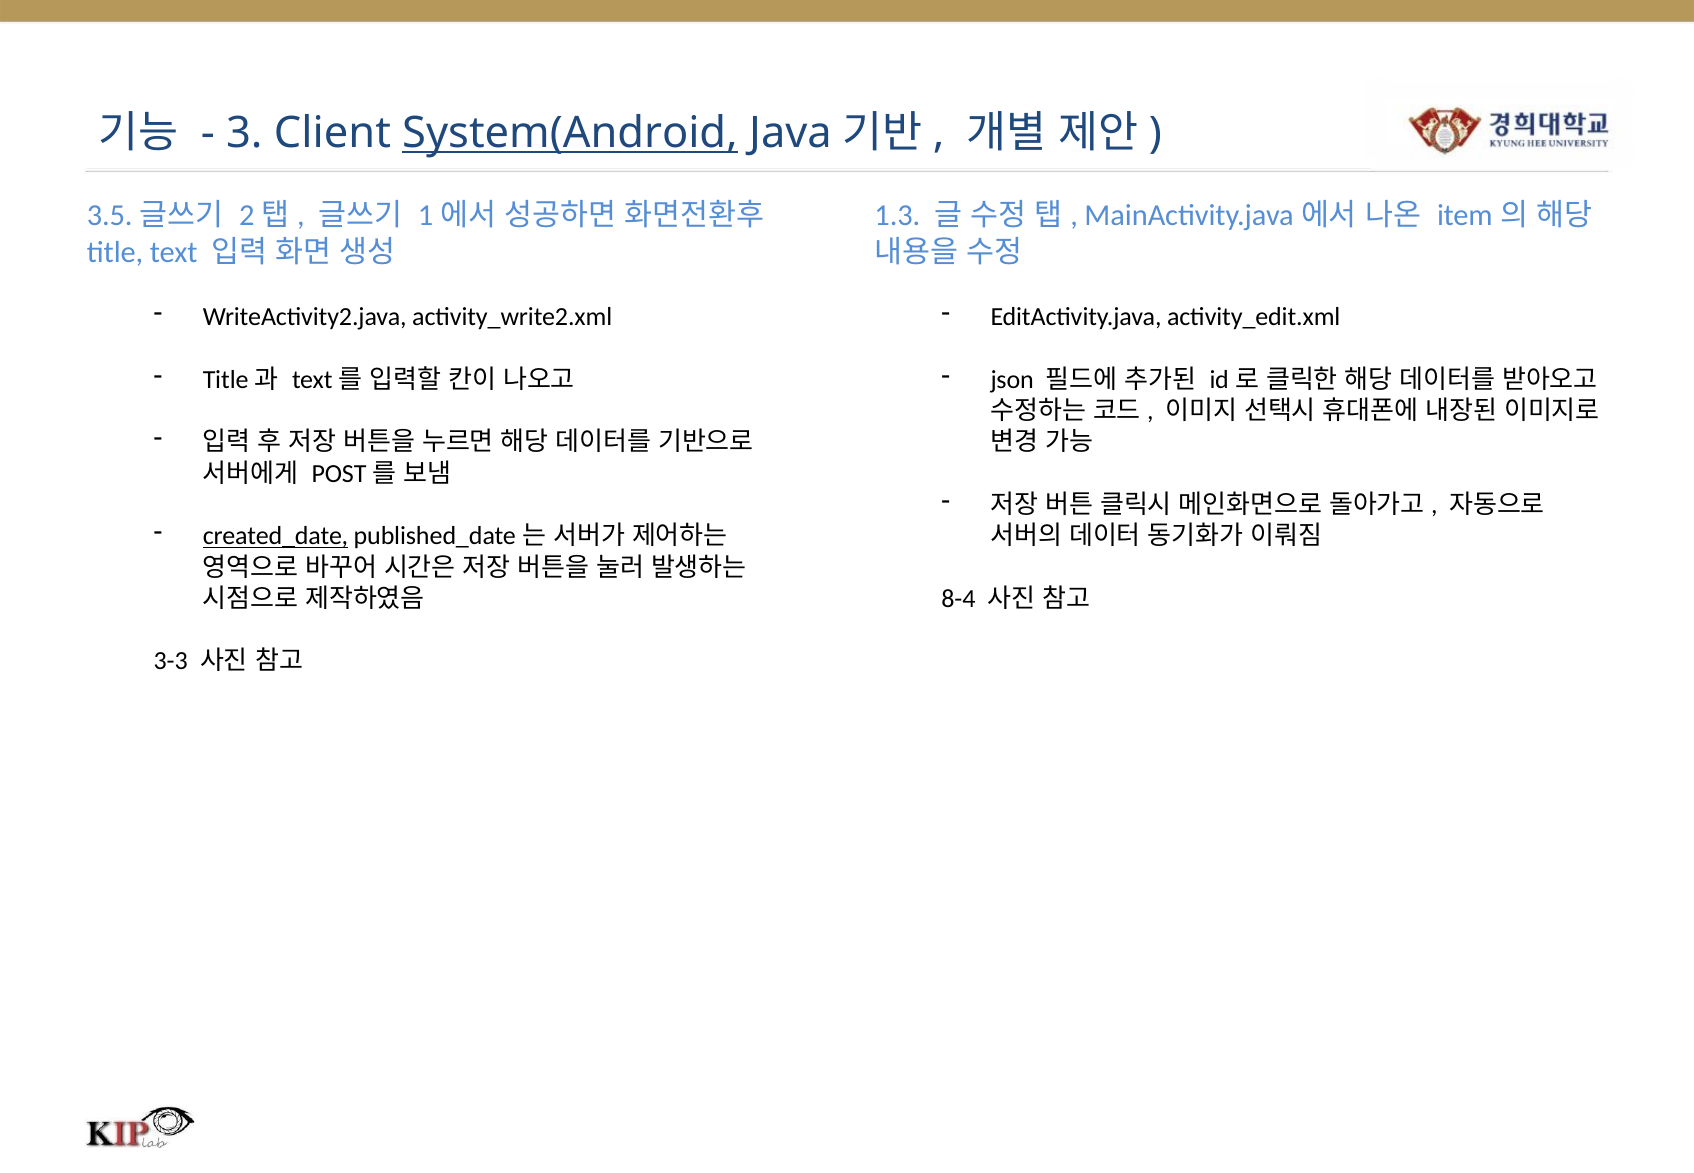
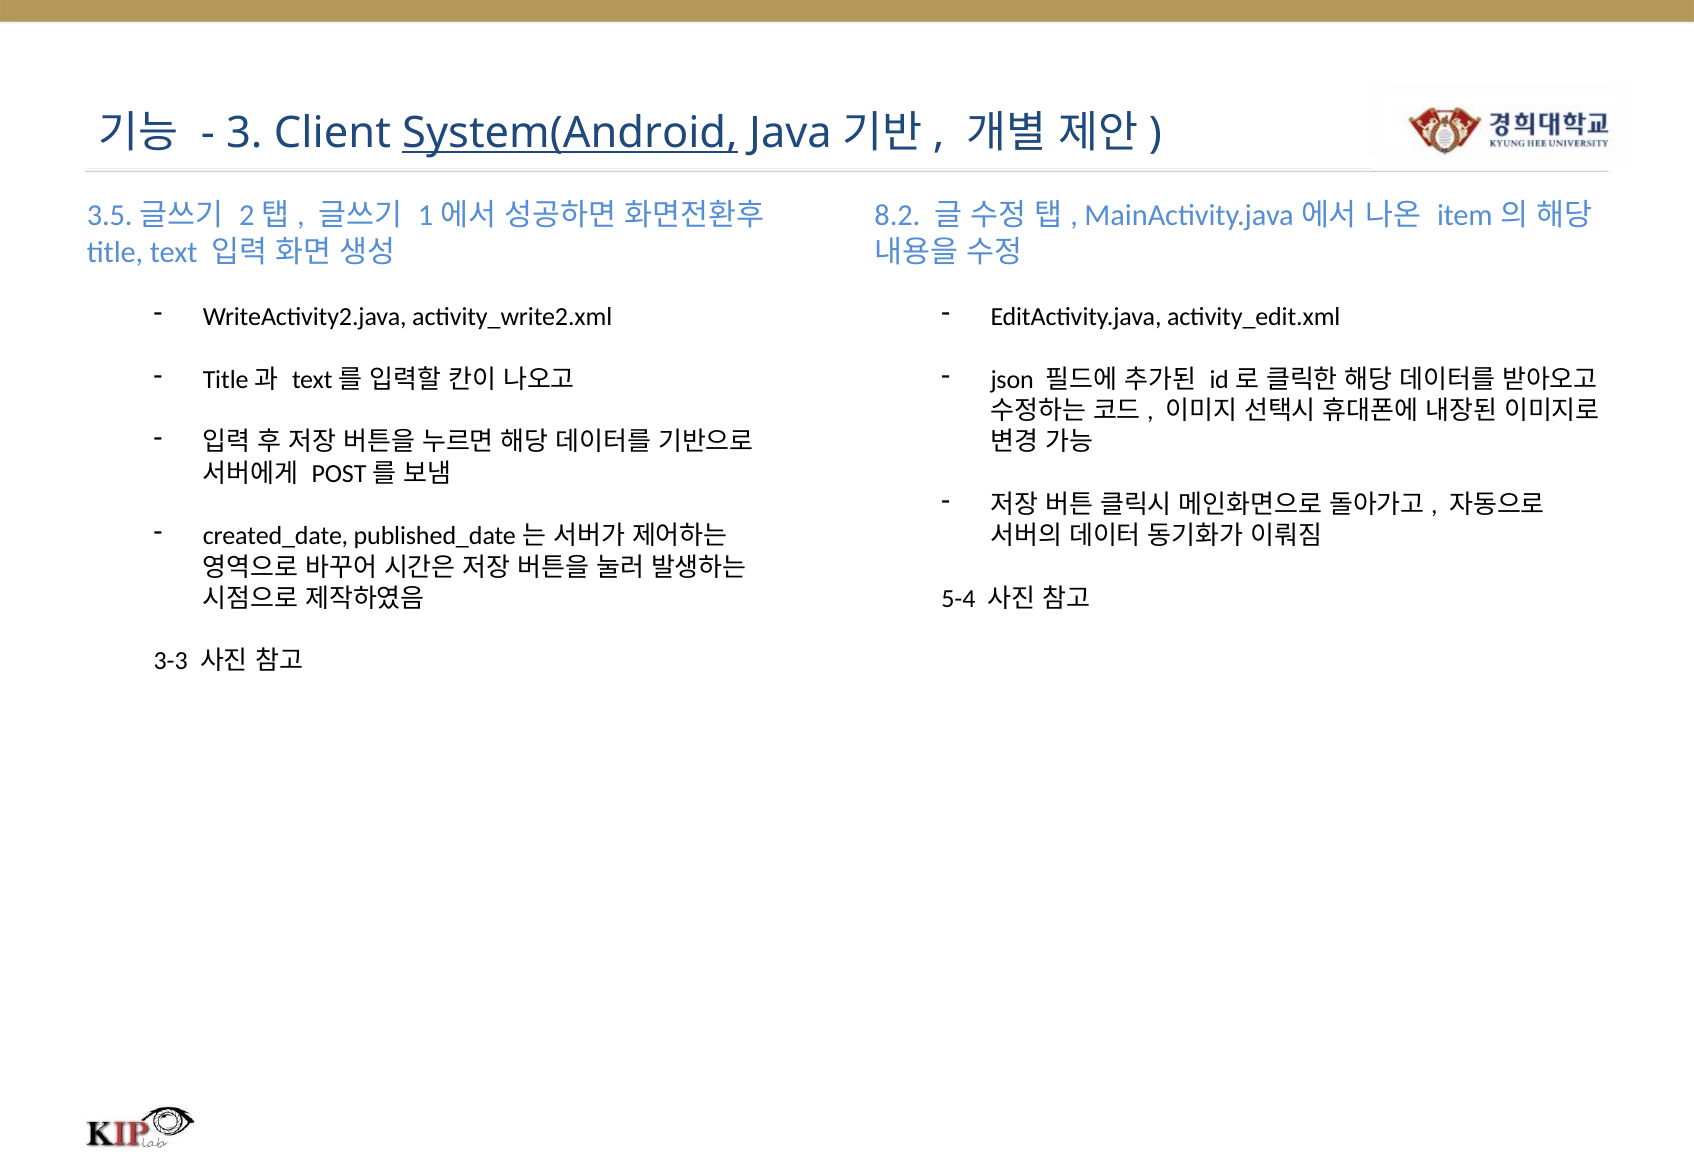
1.3: 1.3 -> 8.2
created_date underline: present -> none
8-4: 8-4 -> 5-4
